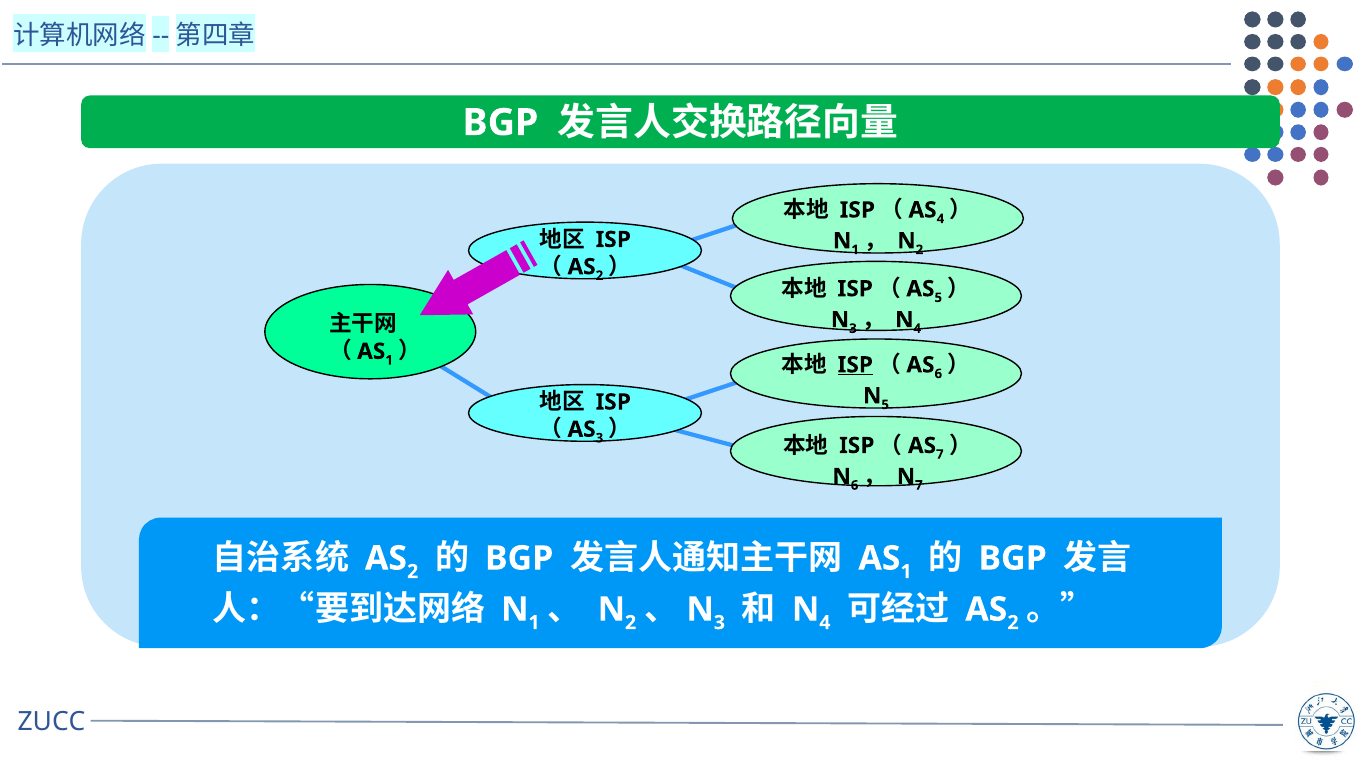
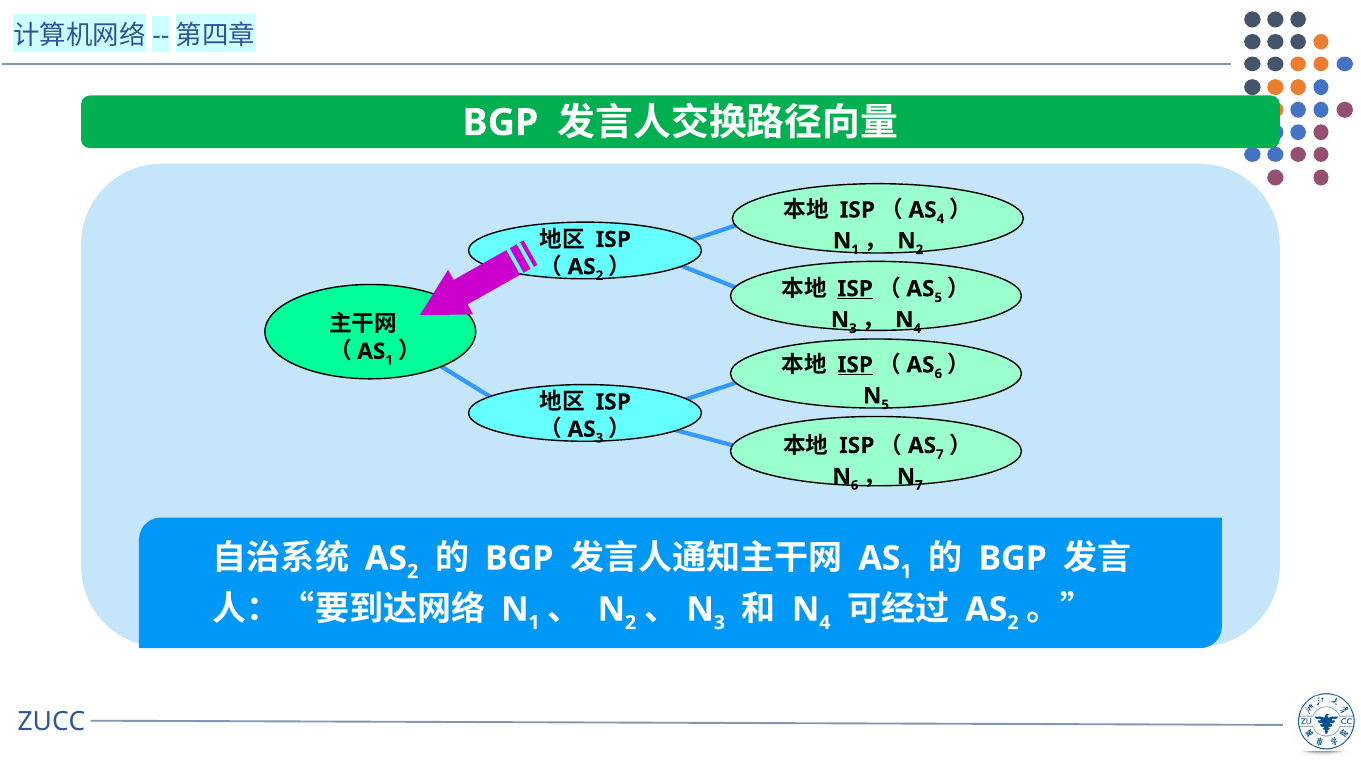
ISP at (855, 289) underline: none -> present
